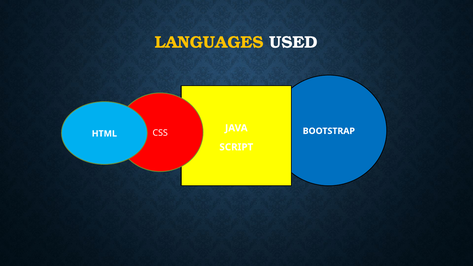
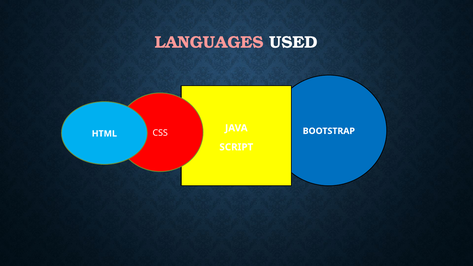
LANGUAGES colour: yellow -> pink
